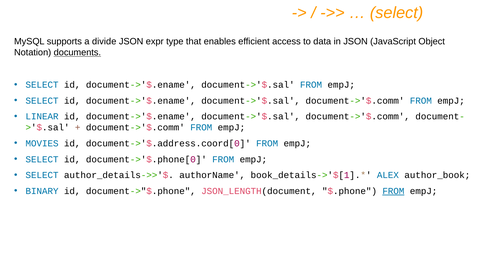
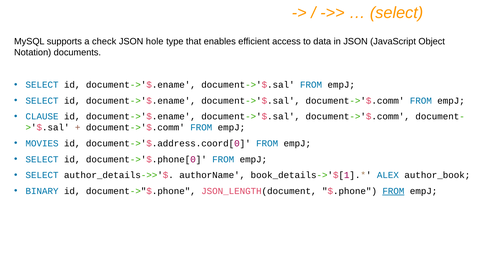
divide: divide -> check
expr: expr -> hole
documents underline: present -> none
LINEAR: LINEAR -> CLAUSE
